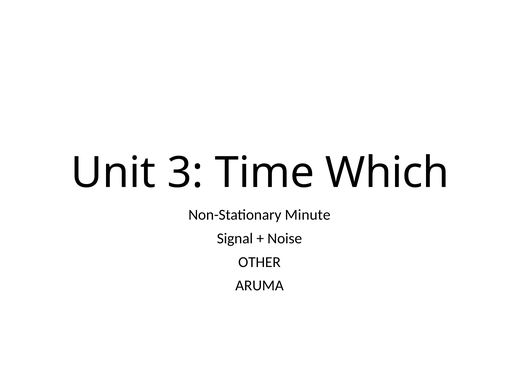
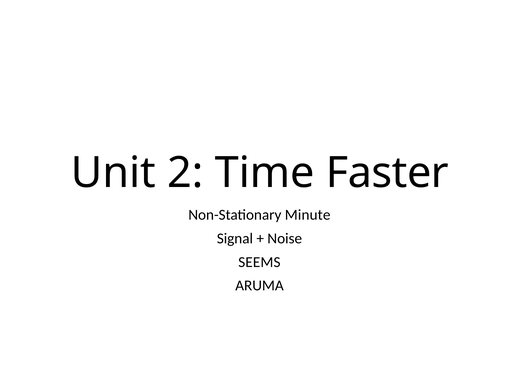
3: 3 -> 2
Which: Which -> Faster
OTHER: OTHER -> SEEMS
